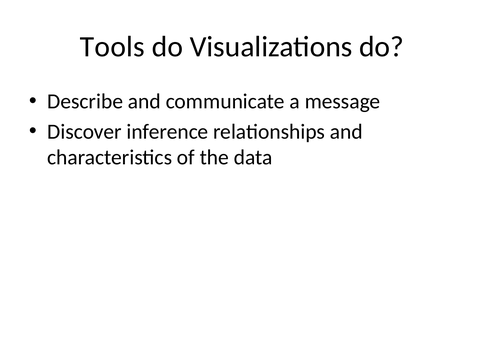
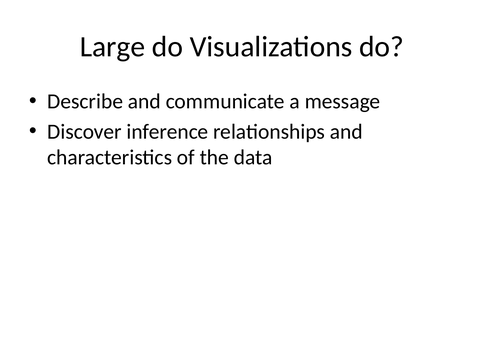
Tools: Tools -> Large
